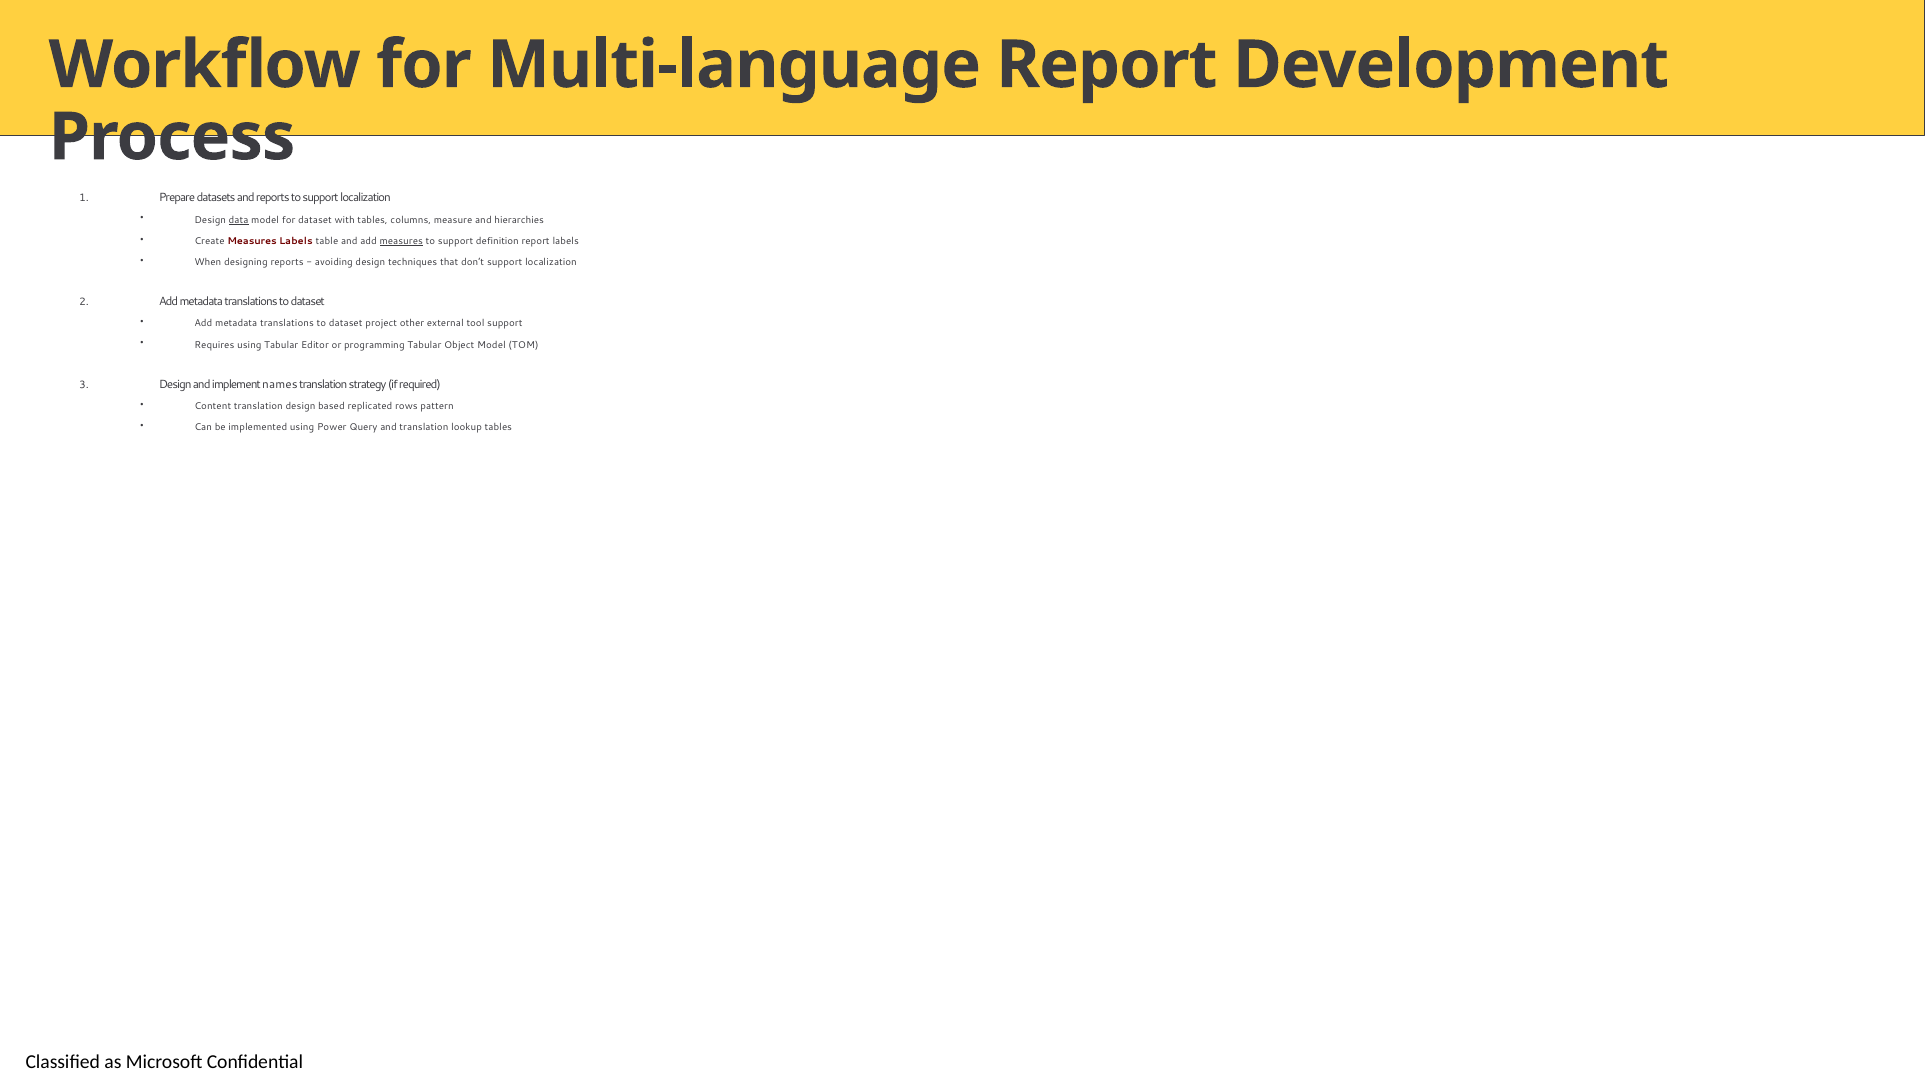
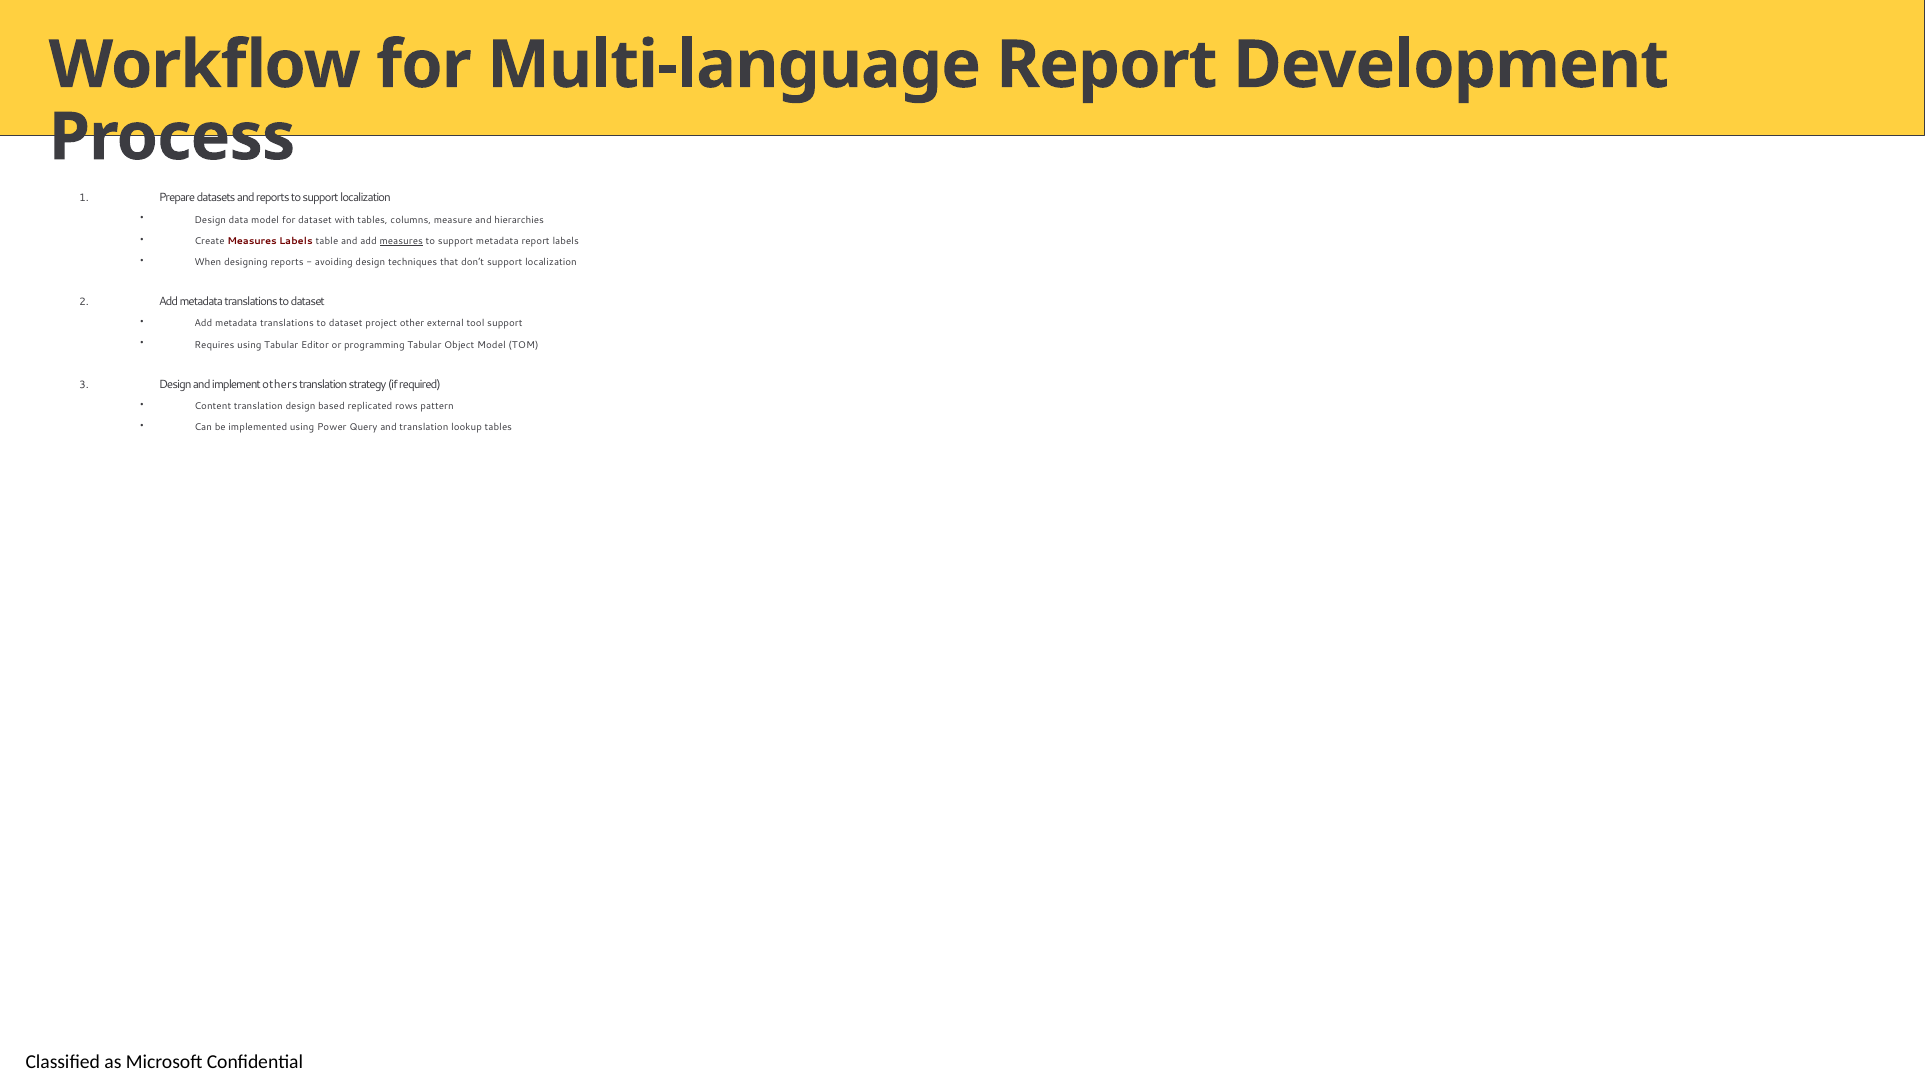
data underline: present -> none
support definition: definition -> metadata
names: names -> others
